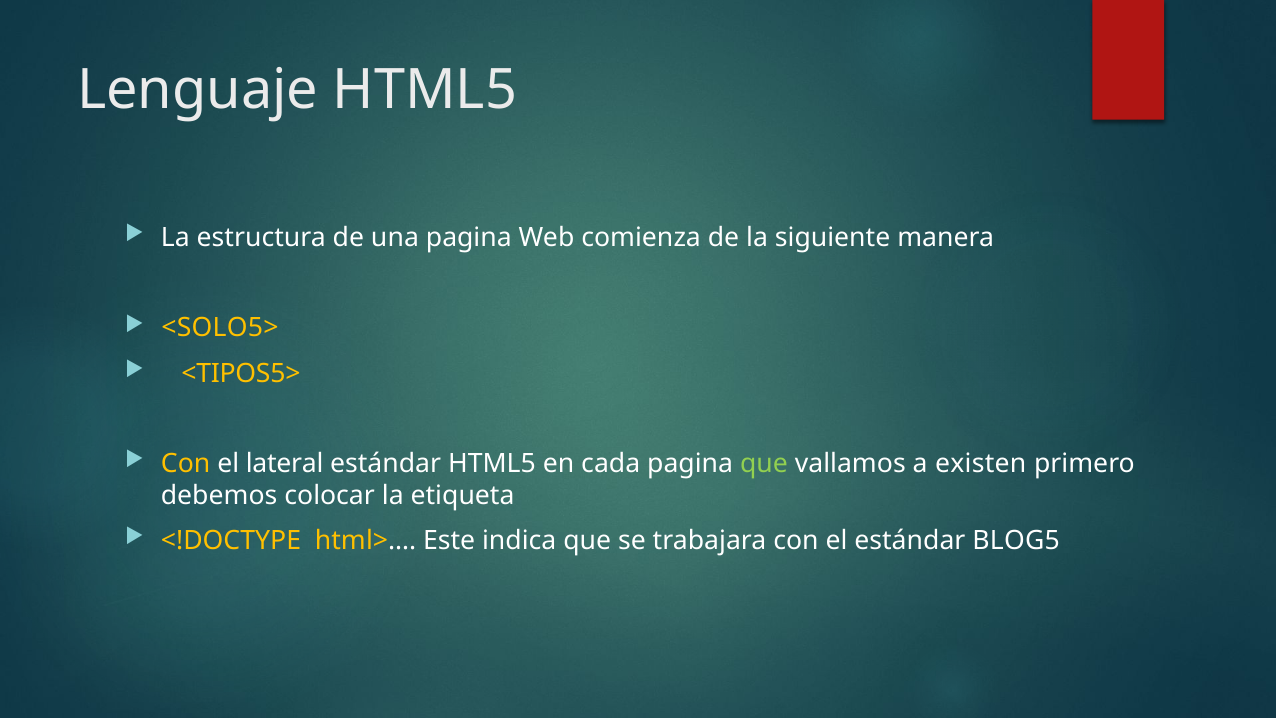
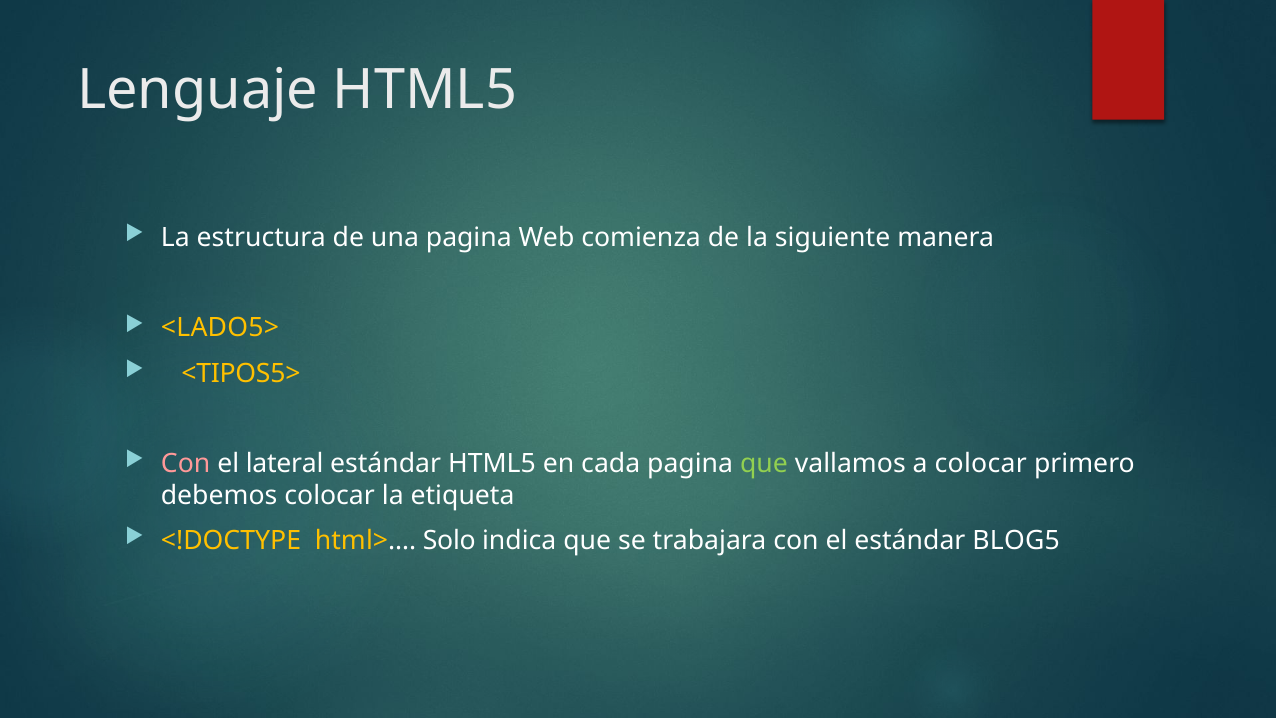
<SOLO5>: <SOLO5> -> <LADO5>
Con at (186, 464) colour: yellow -> pink
a existen: existen -> colocar
Este: Este -> Solo
